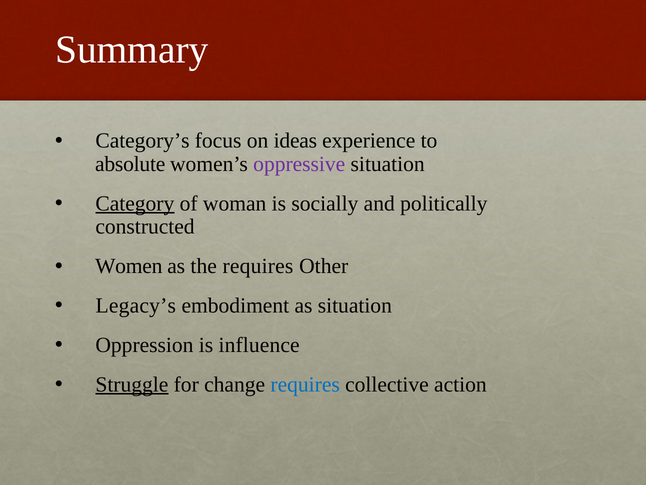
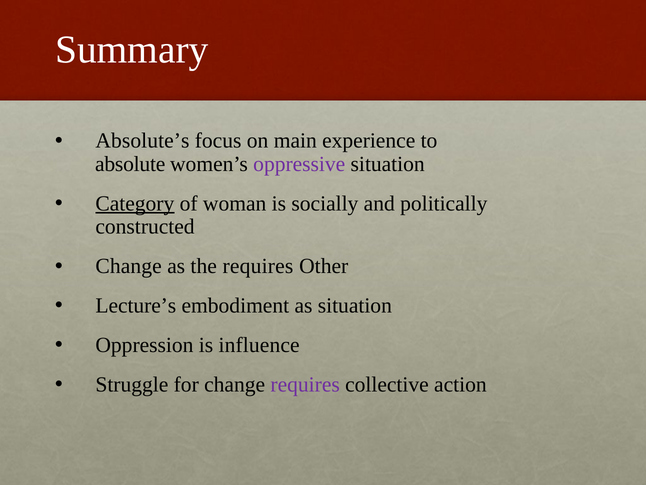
Category’s: Category’s -> Absolute’s
ideas: ideas -> main
Women at (129, 266): Women -> Change
Legacy’s: Legacy’s -> Lecture’s
Struggle underline: present -> none
requires at (305, 384) colour: blue -> purple
